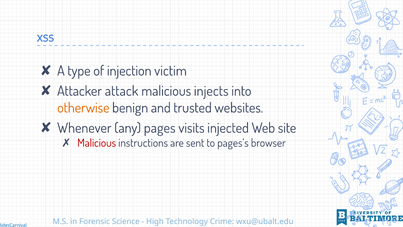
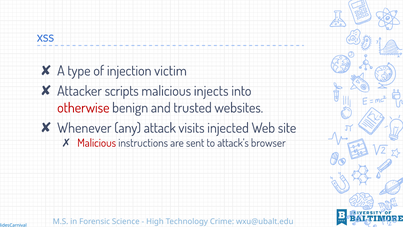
attack: attack -> scripts
otherwise colour: orange -> red
pages: pages -> attack
pages’s: pages’s -> attack’s
